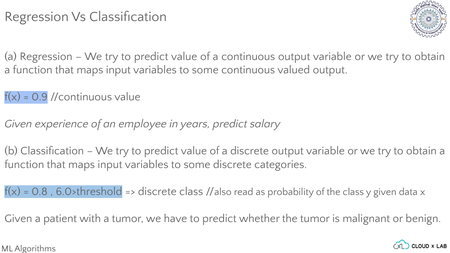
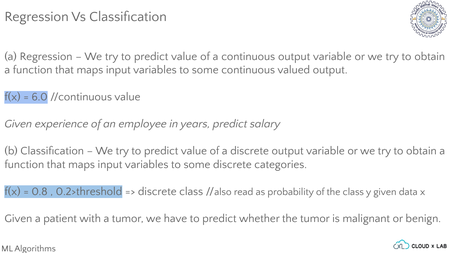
0.9: 0.9 -> 6.0
6.0>threshold: 6.0>threshold -> 0.2>threshold
